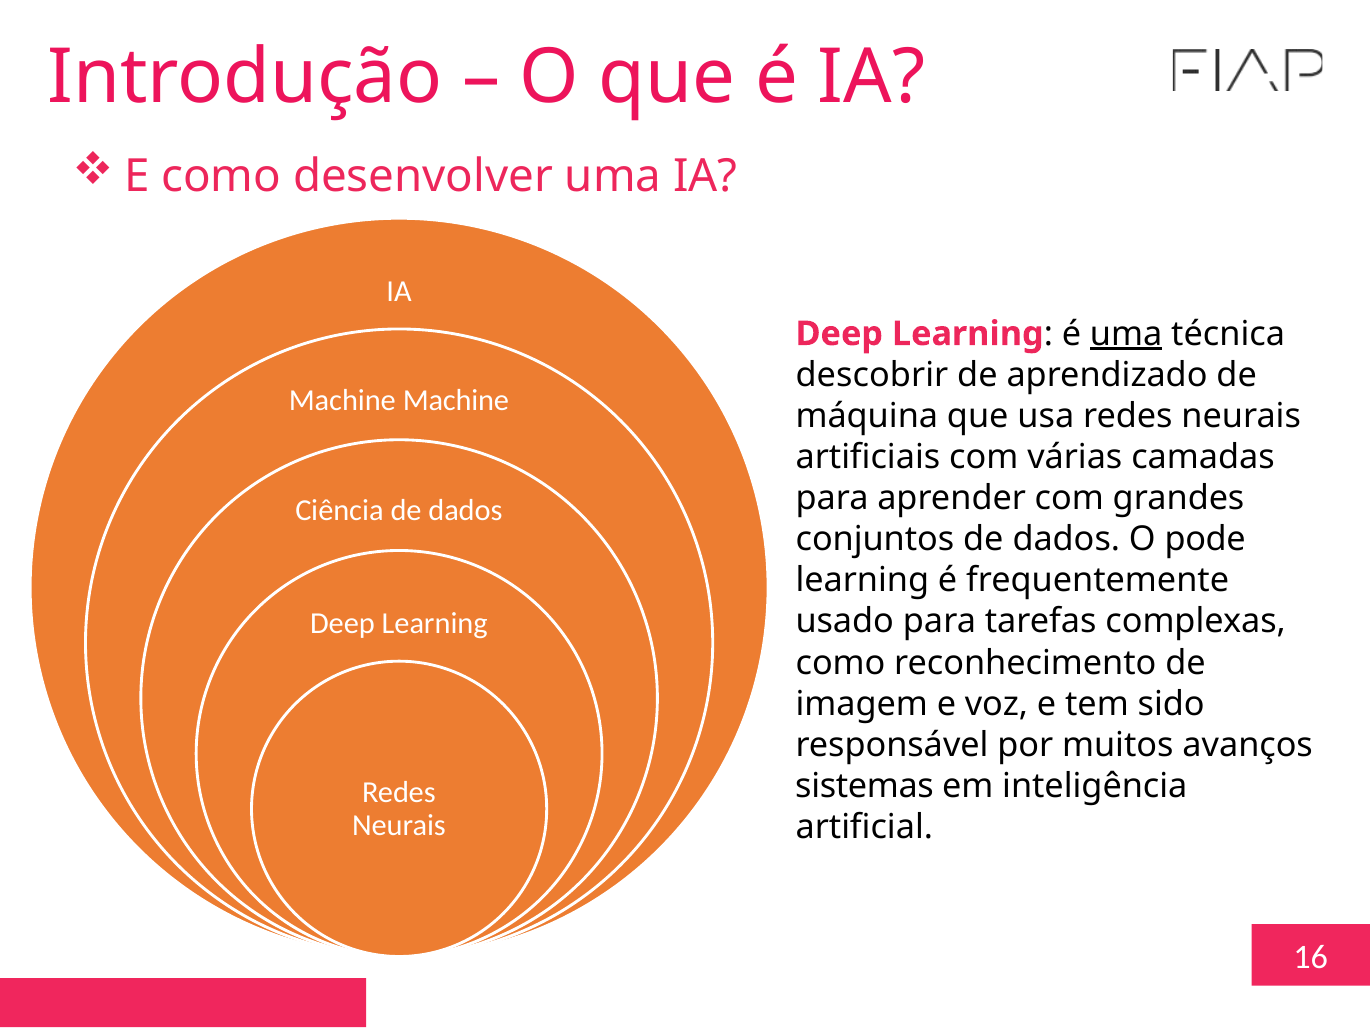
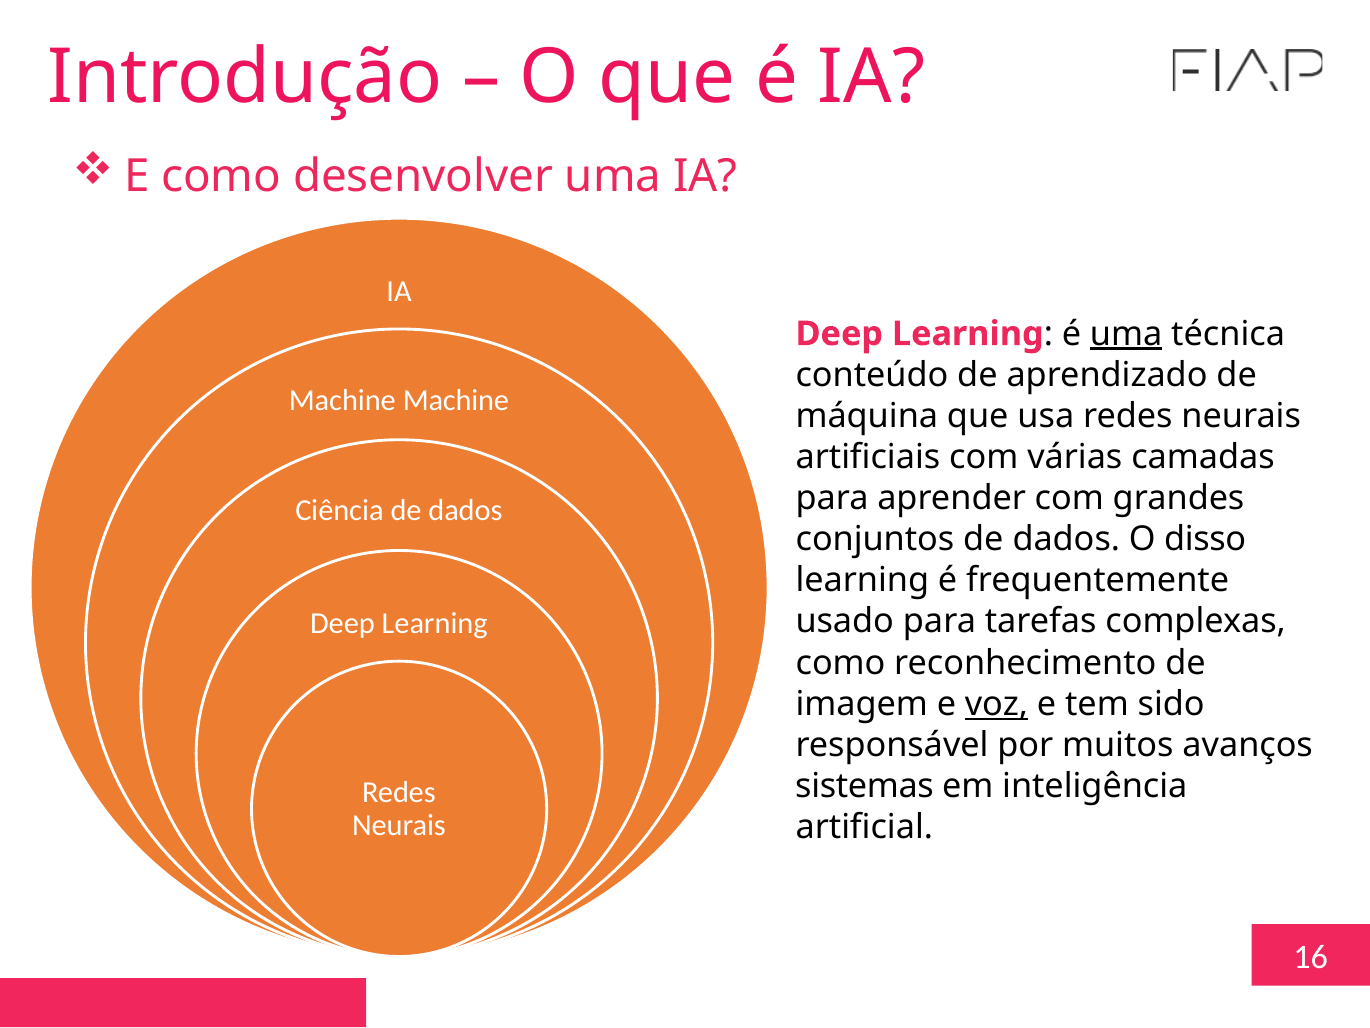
descobrir: descobrir -> conteúdo
pode: pode -> disso
voz underline: none -> present
